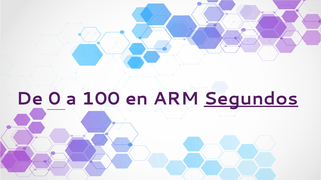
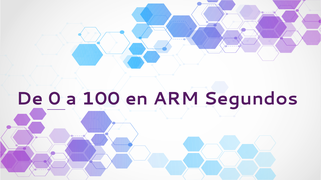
Segundos underline: present -> none
